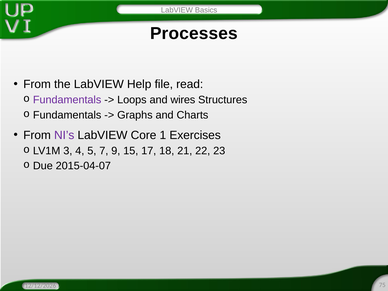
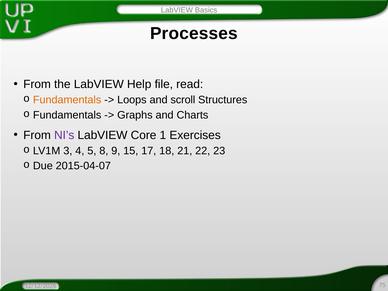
Fundamentals at (67, 100) colour: purple -> orange
wires: wires -> scroll
7: 7 -> 8
